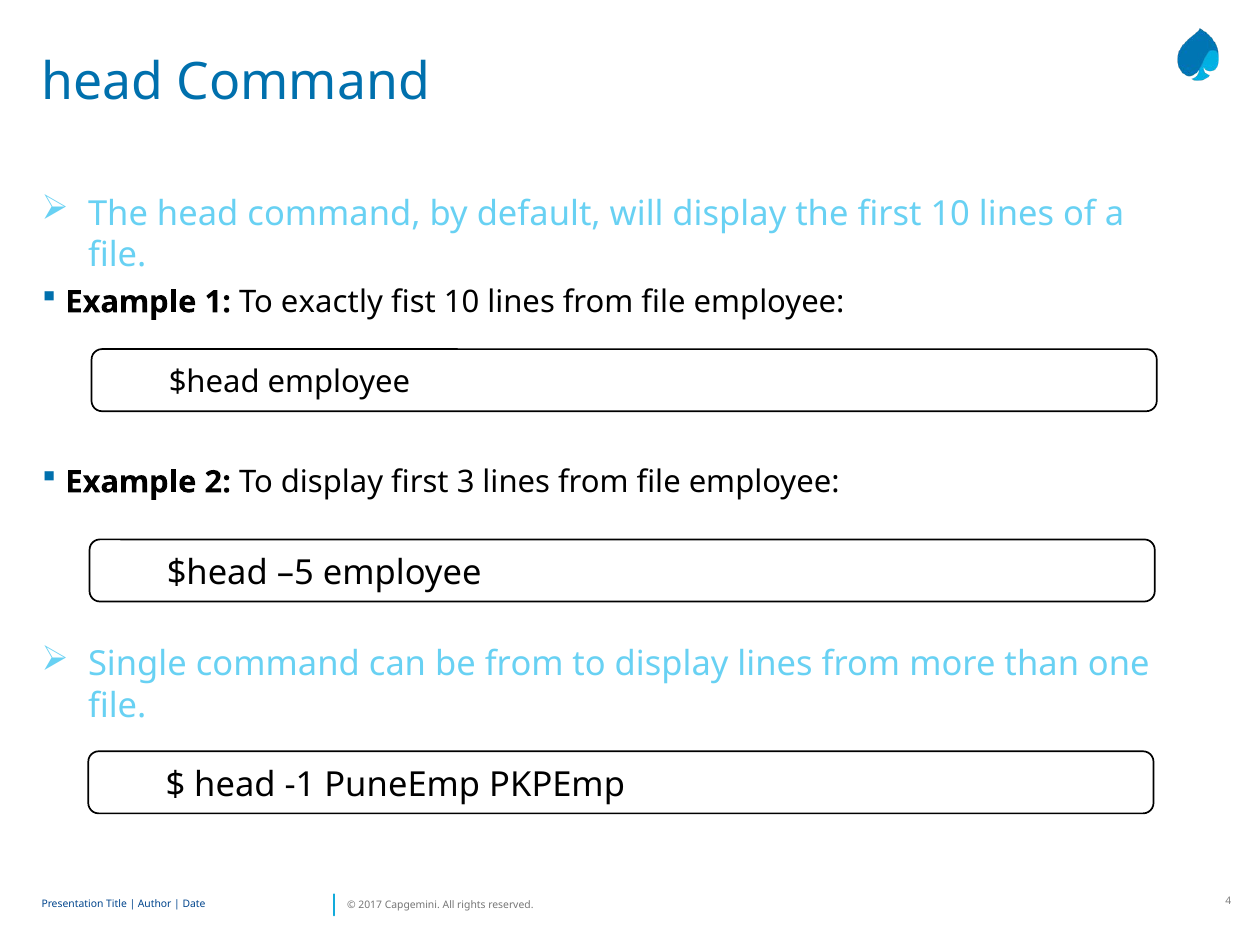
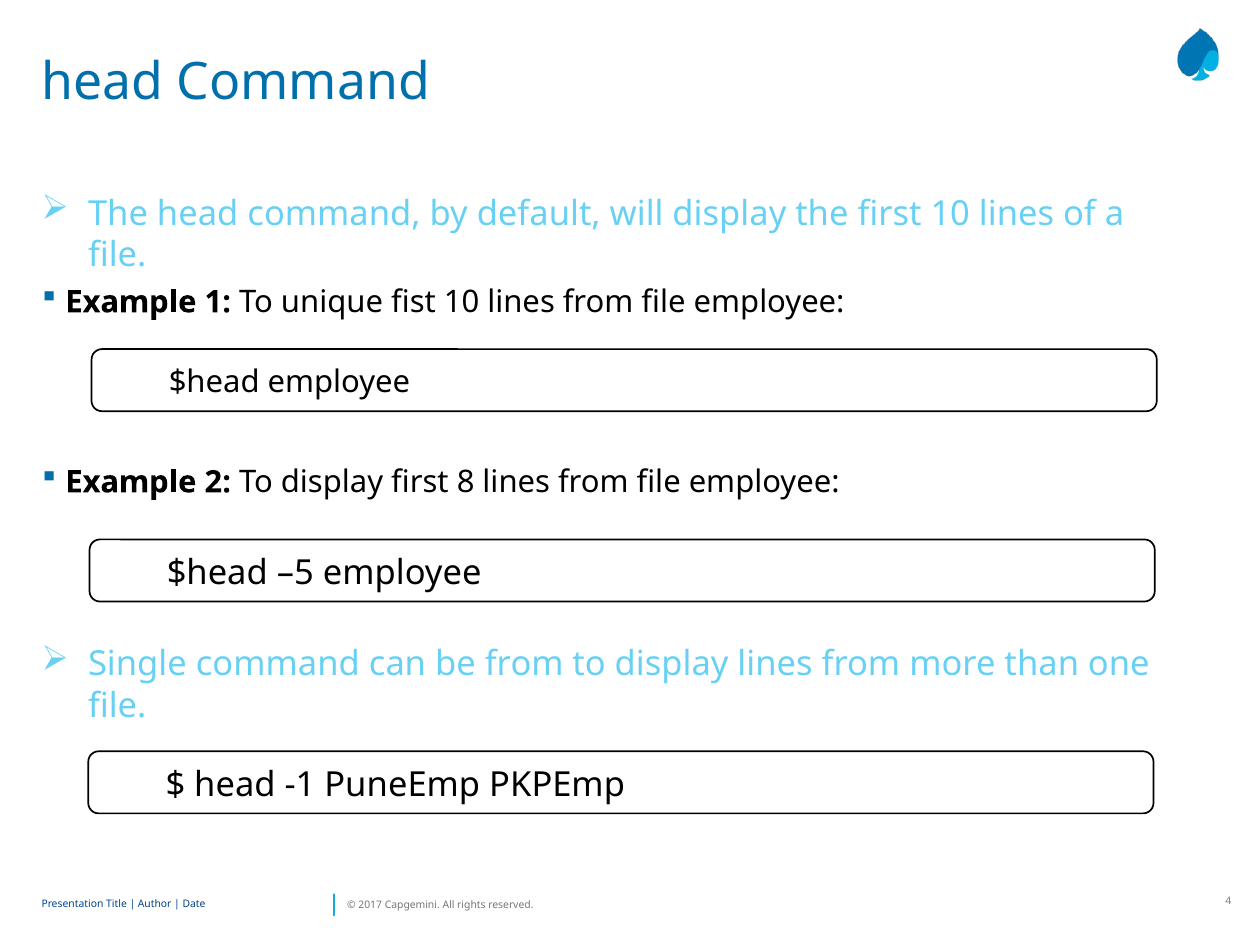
exactly: exactly -> unique
3: 3 -> 8
